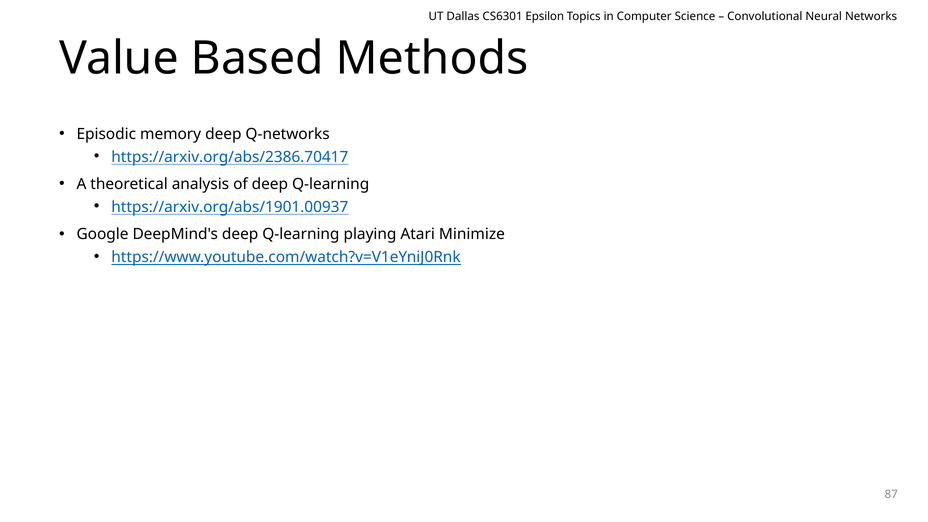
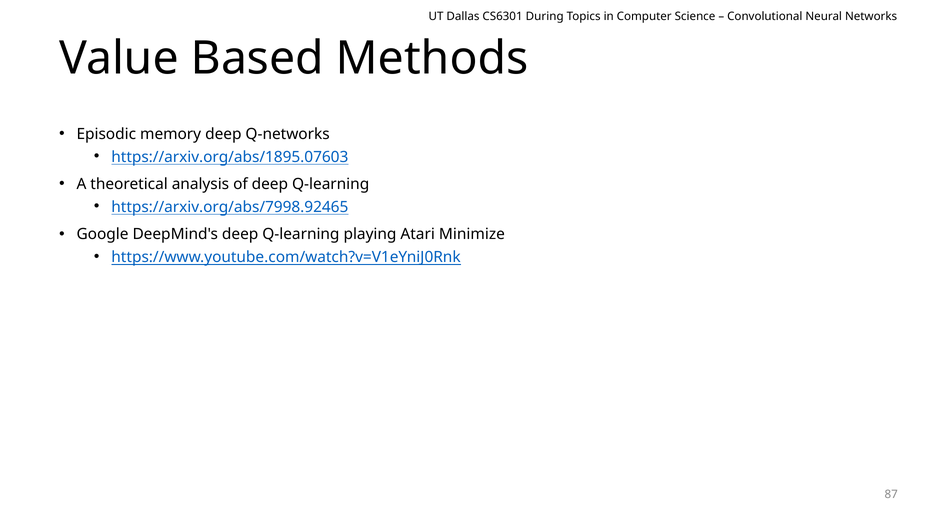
Epsilon: Epsilon -> During
https://arxiv.org/abs/2386.70417: https://arxiv.org/abs/2386.70417 -> https://arxiv.org/abs/1895.07603
https://arxiv.org/abs/1901.00937: https://arxiv.org/abs/1901.00937 -> https://arxiv.org/abs/7998.92465
